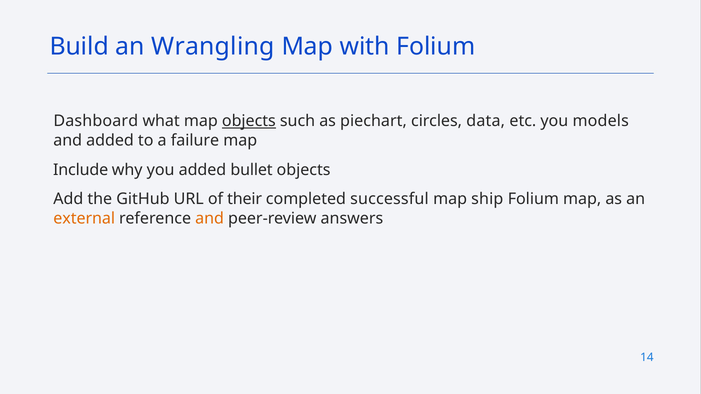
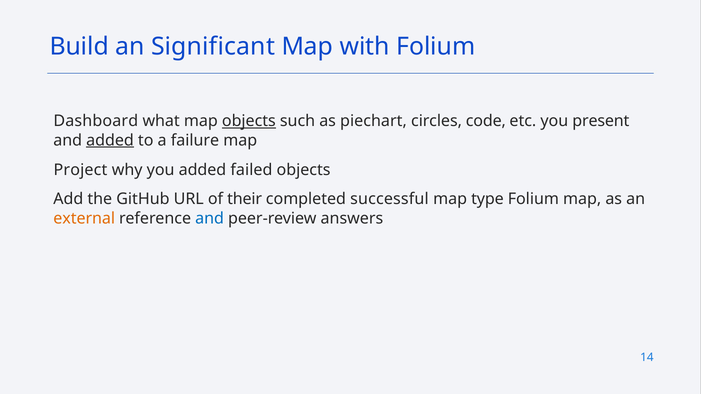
Wrangling: Wrangling -> Significant
data: data -> code
models: models -> present
added at (110, 140) underline: none -> present
Include: Include -> Project
bullet: bullet -> failed
ship: ship -> type
and at (210, 219) colour: orange -> blue
